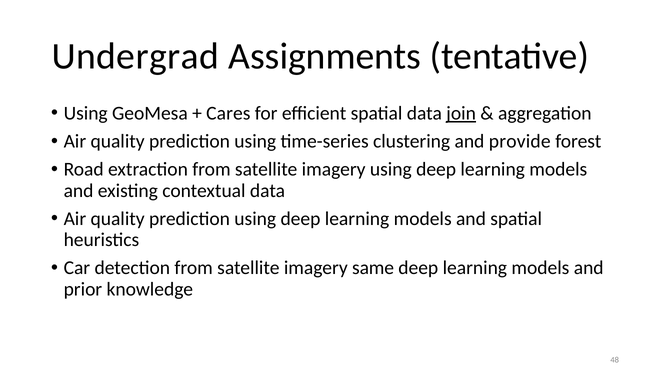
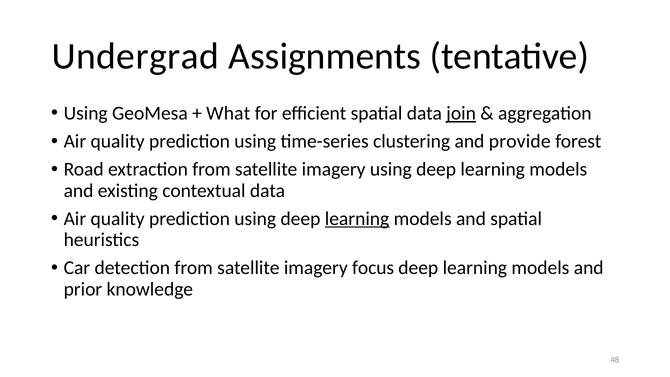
Cares: Cares -> What
learning at (357, 219) underline: none -> present
same: same -> focus
